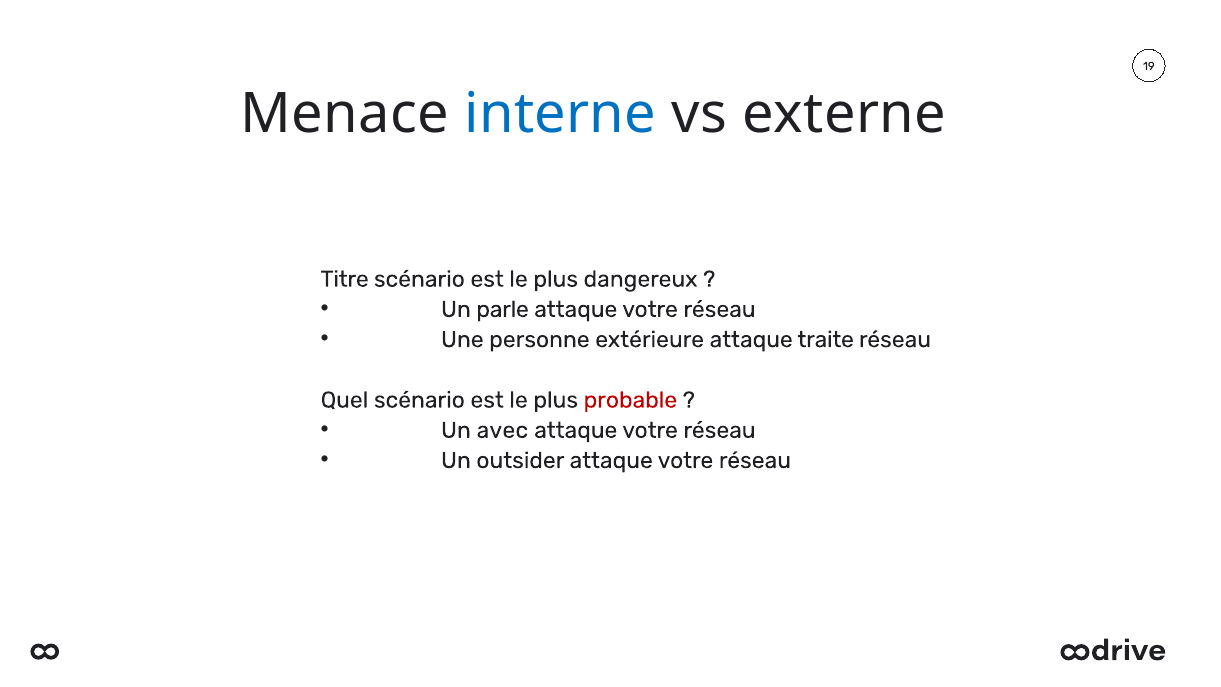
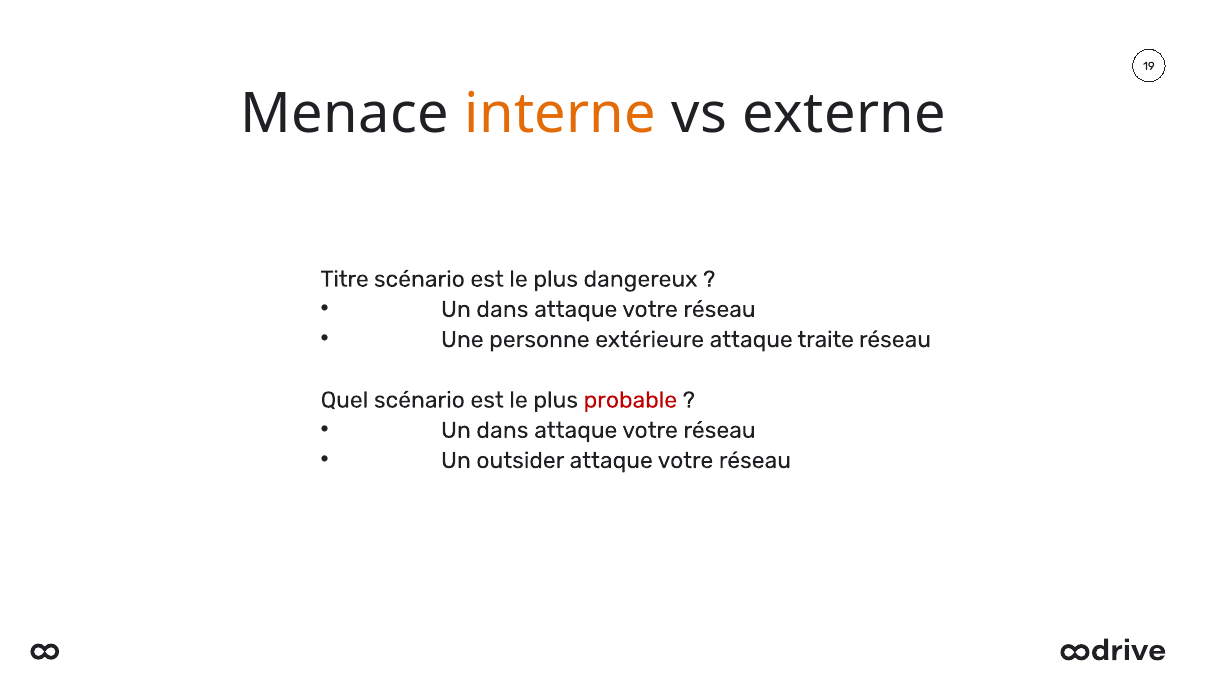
interne colour: blue -> orange
parle at (503, 309): parle -> dans
avec at (502, 430): avec -> dans
